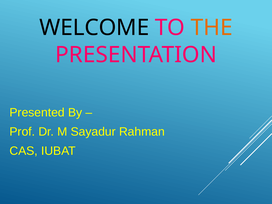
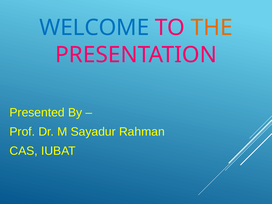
WELCOME colour: black -> blue
